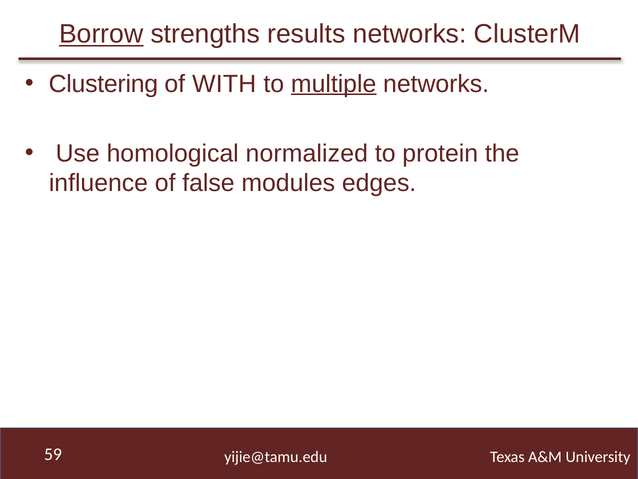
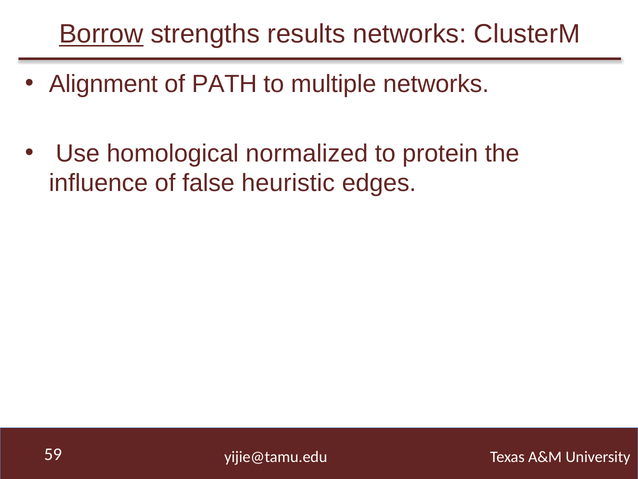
Clustering: Clustering -> Alignment
WITH: WITH -> PATH
multiple underline: present -> none
modules: modules -> heuristic
